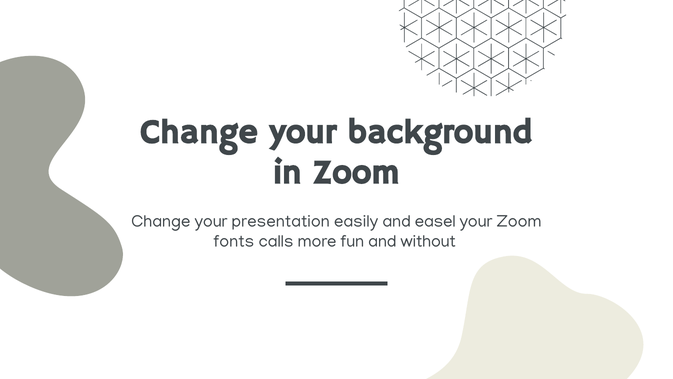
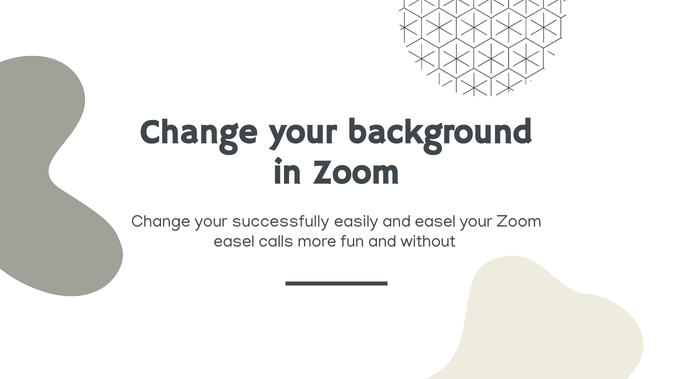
presentation: presentation -> successfully
fonts at (234, 241): fonts -> easel
